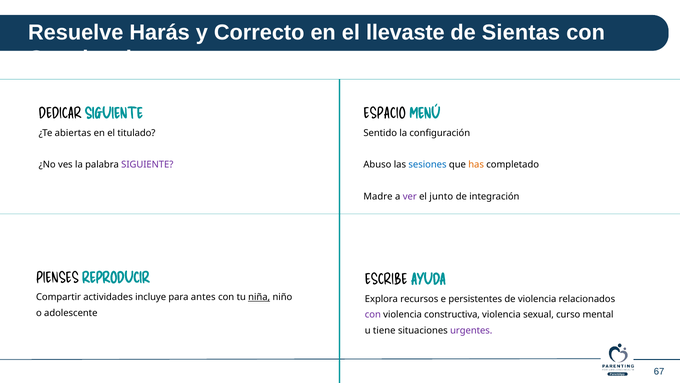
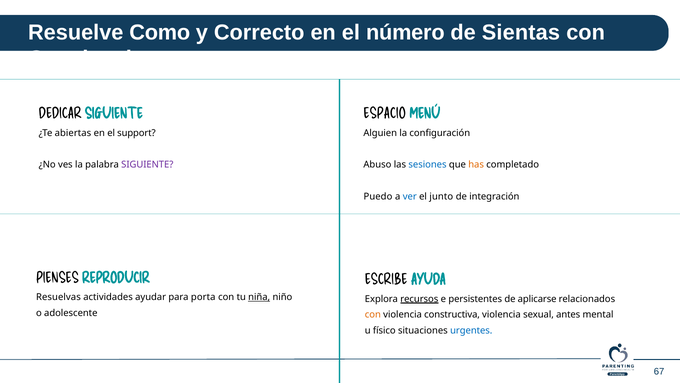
Harás: Harás -> Como
llevaste: llevaste -> número
titulado: titulado -> support
Sentido: Sentido -> Alguien
Madre: Madre -> Puedo
ver colour: purple -> blue
Compartir: Compartir -> Resuelvas
incluye: incluye -> ayudar
antes: antes -> porta
recursos underline: none -> present
de violencia: violencia -> aplicarse
con at (373, 314) colour: purple -> orange
curso: curso -> antes
tiene: tiene -> físico
urgentes colour: purple -> blue
